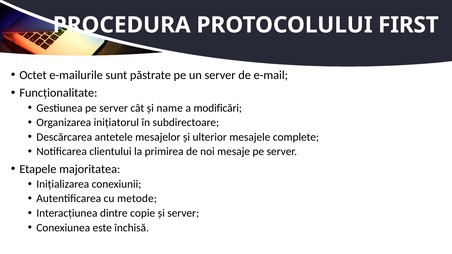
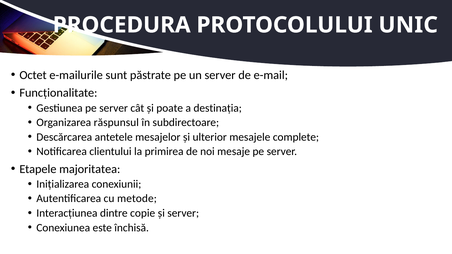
FIRST: FIRST -> UNIC
name: name -> poate
modificări: modificări -> destinația
inițiatorul: inițiatorul -> răspunsul
